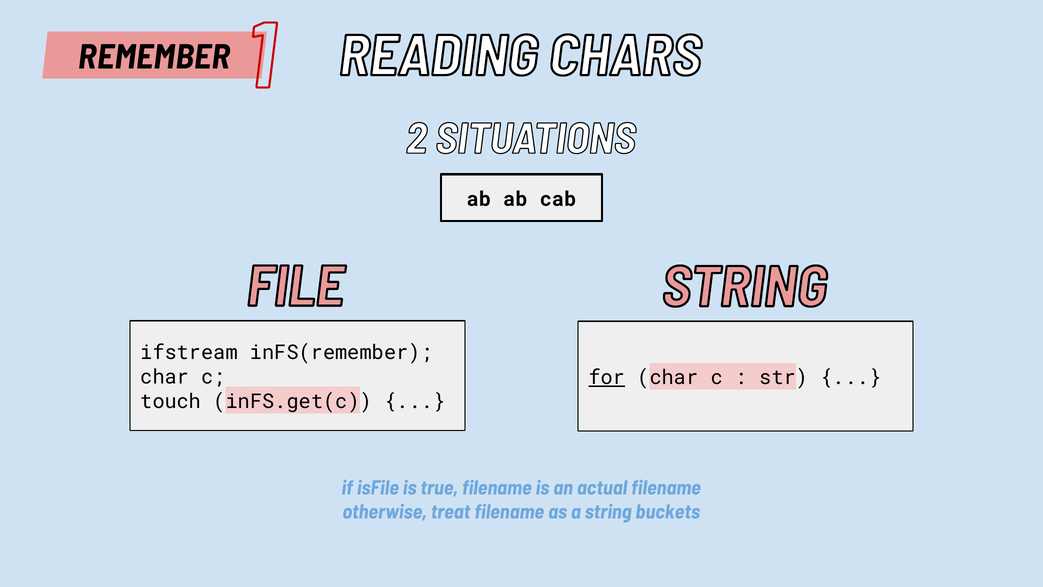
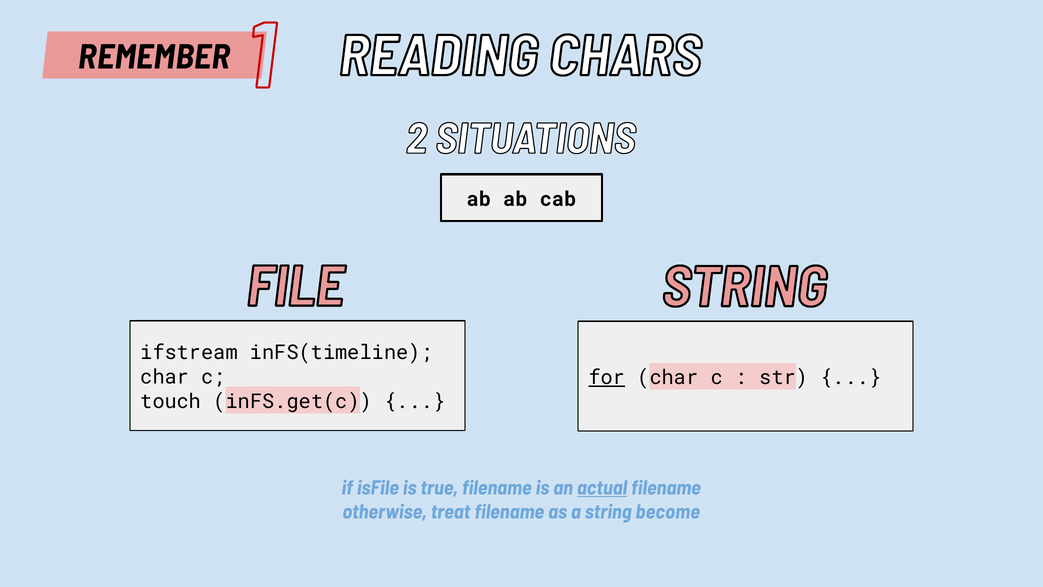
inFS(remember: inFS(remember -> inFS(timeline
actual underline: none -> present
buckets: buckets -> become
